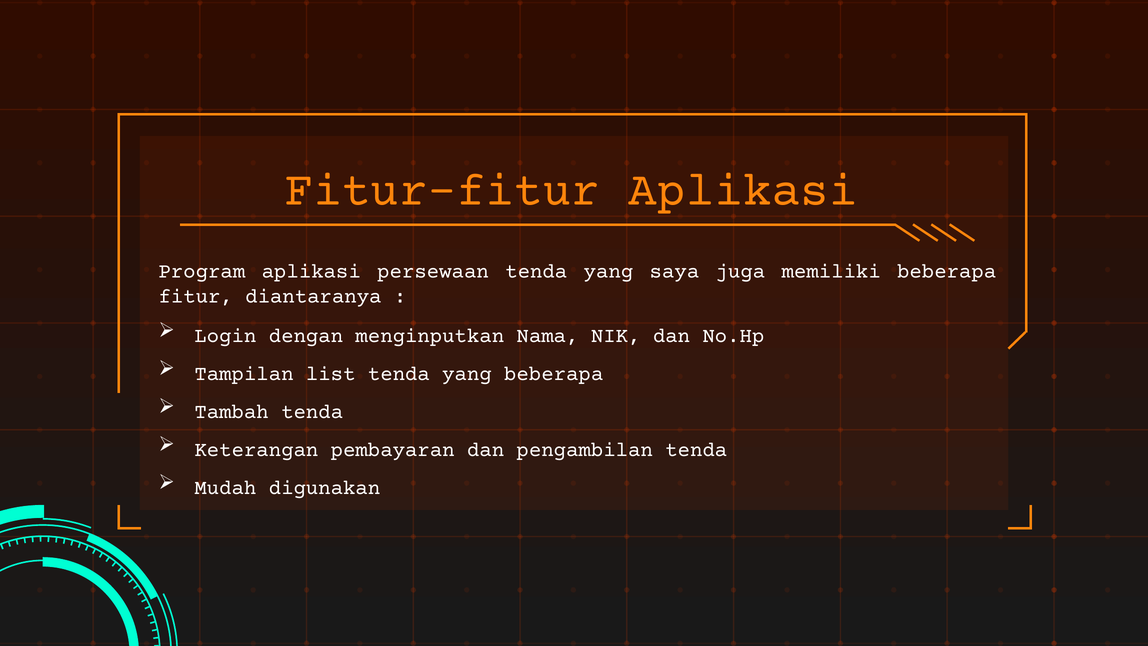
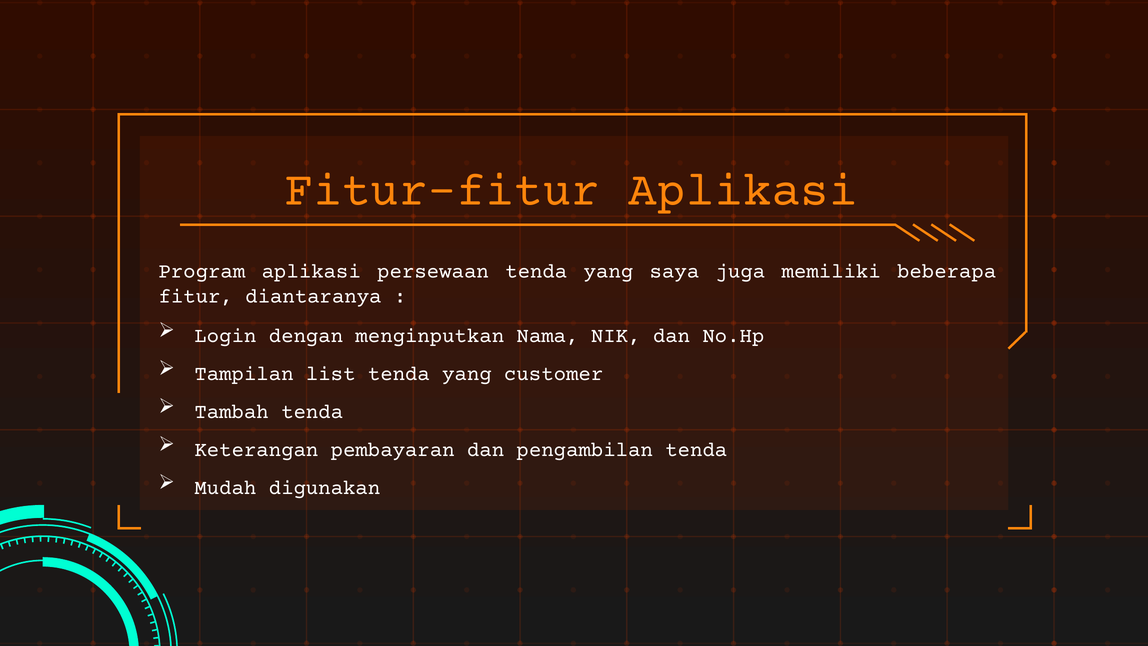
yang beberapa: beberapa -> customer
